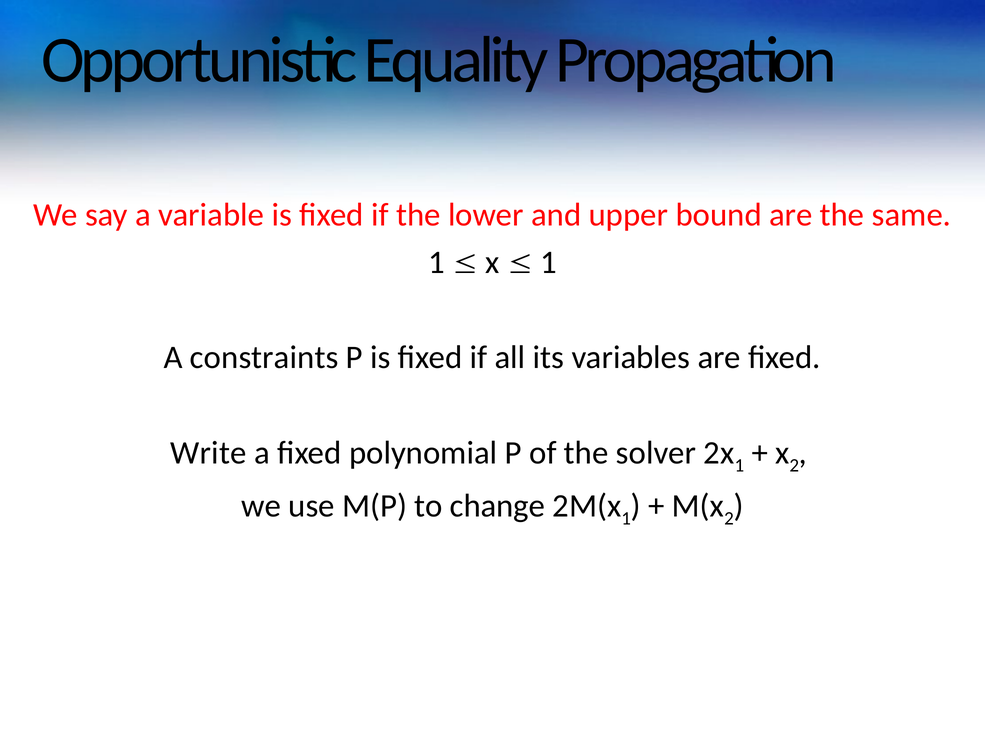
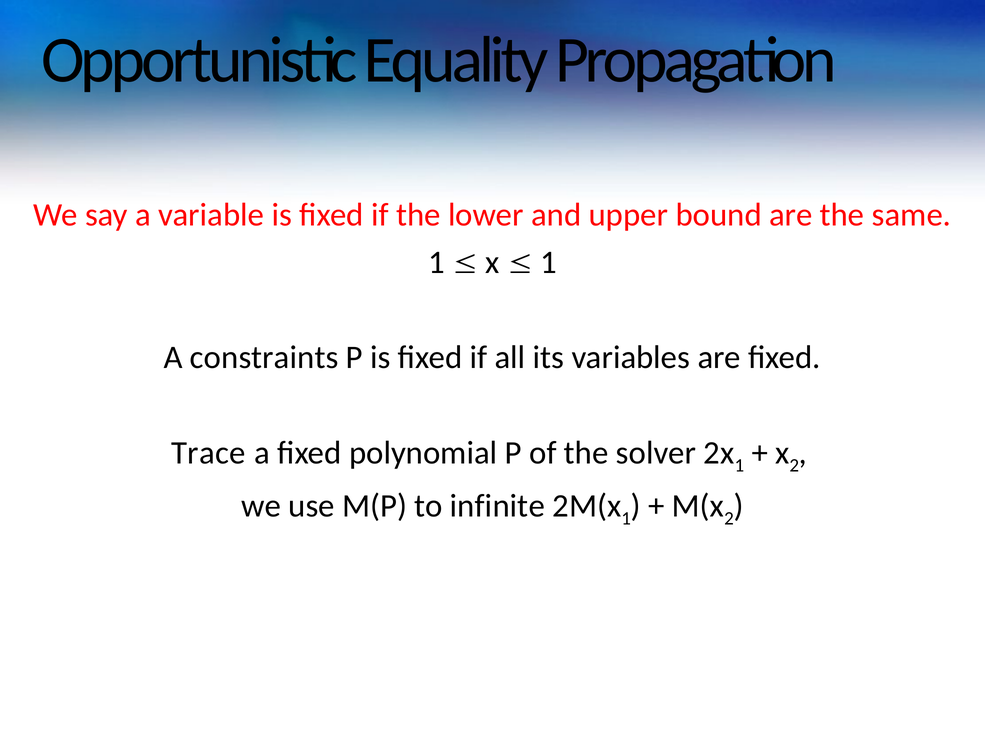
Write: Write -> Trace
change: change -> infinite
